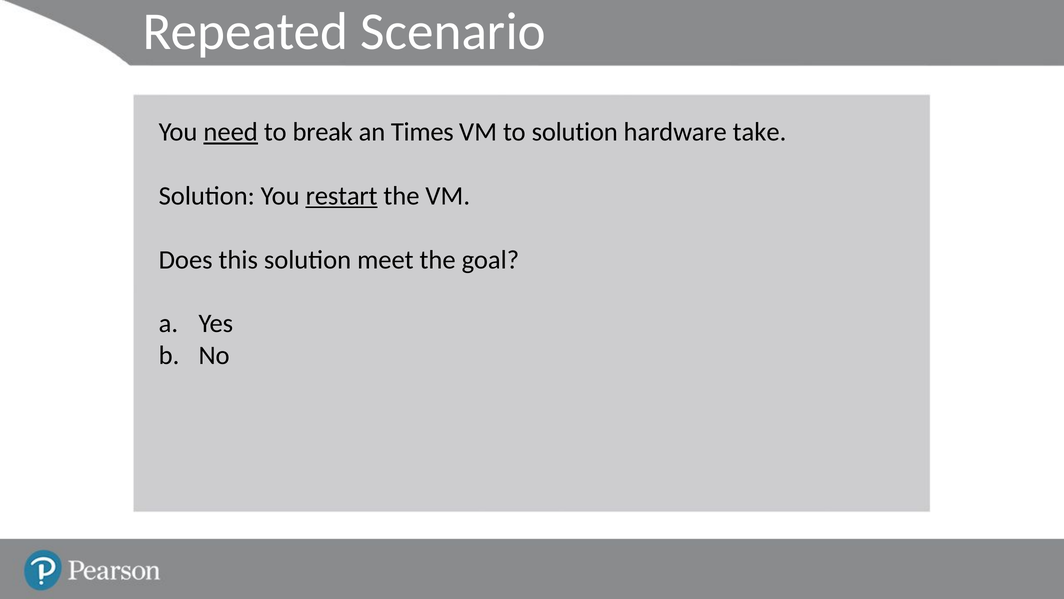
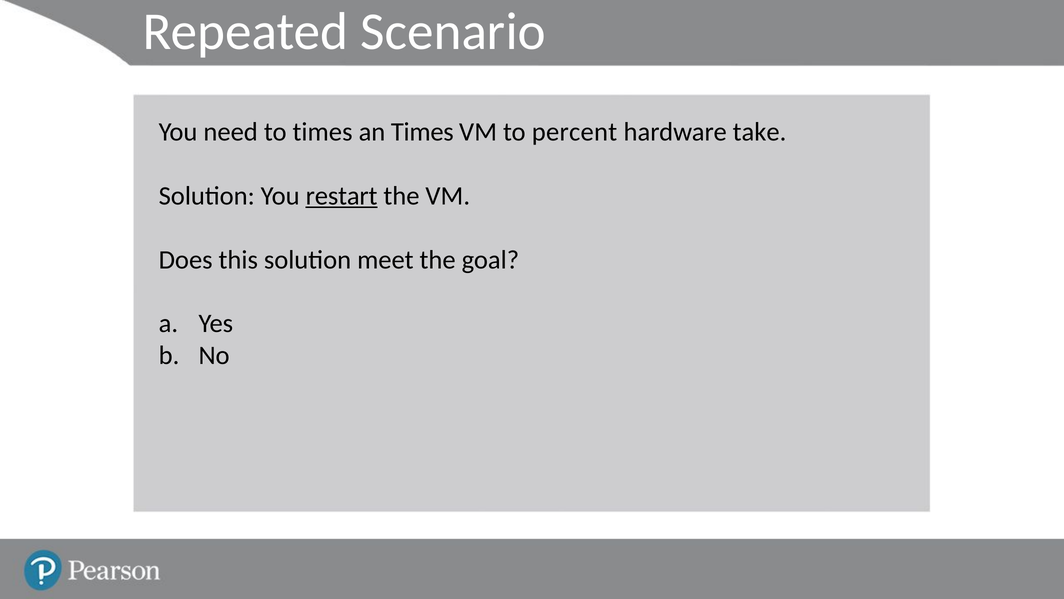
need underline: present -> none
to break: break -> times
to solution: solution -> percent
